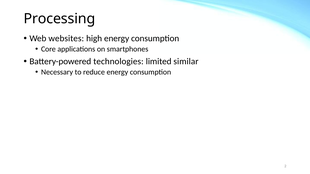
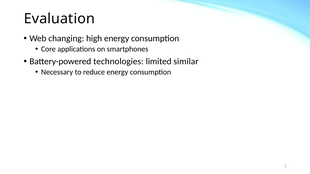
Processing: Processing -> Evaluation
websites: websites -> changing
